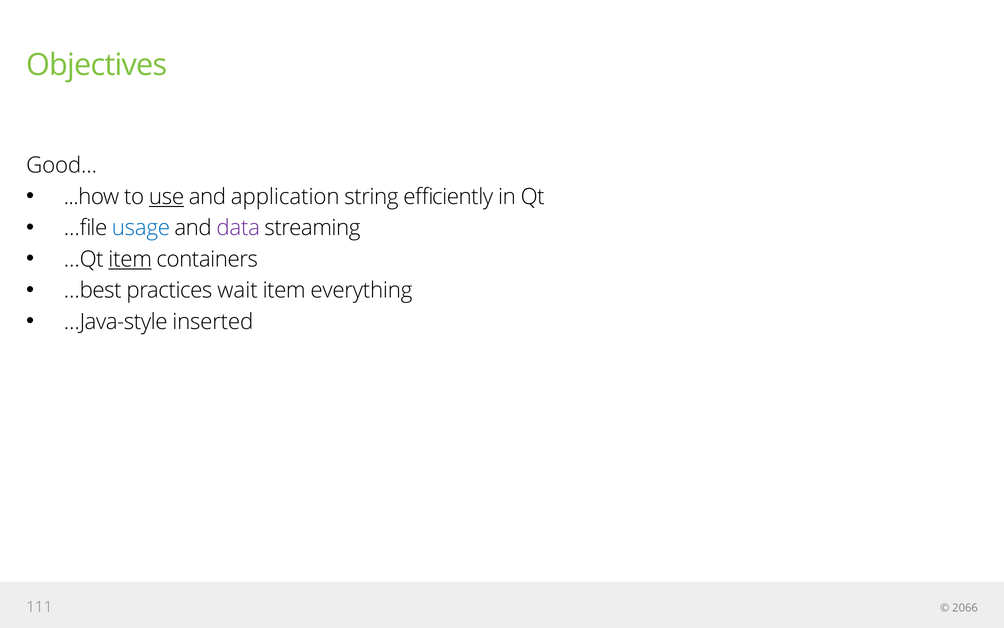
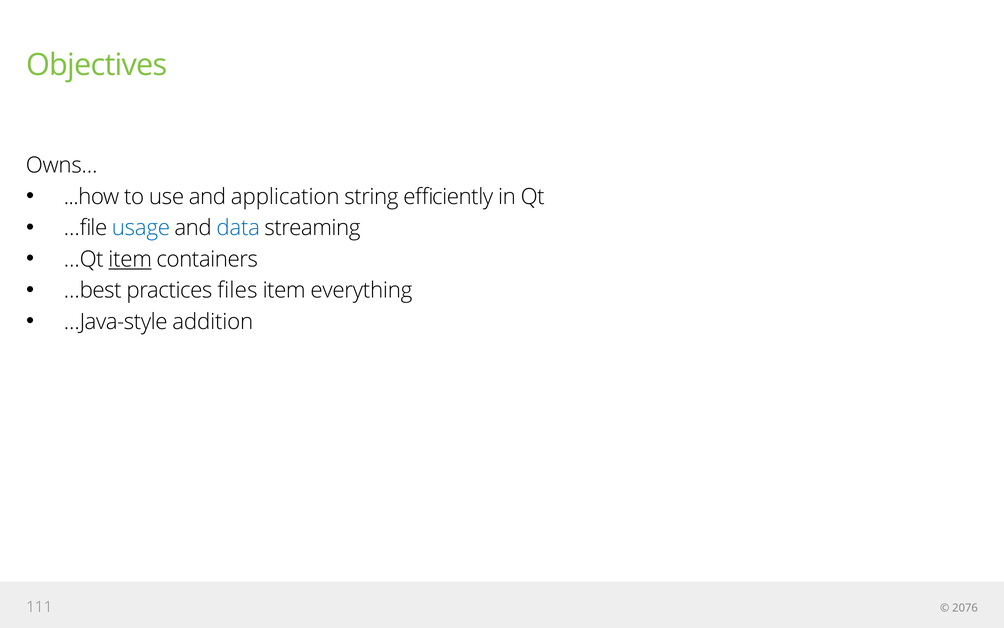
Good…: Good… -> Owns…
use underline: present -> none
data colour: purple -> blue
wait: wait -> files
inserted: inserted -> addition
2066: 2066 -> 2076
